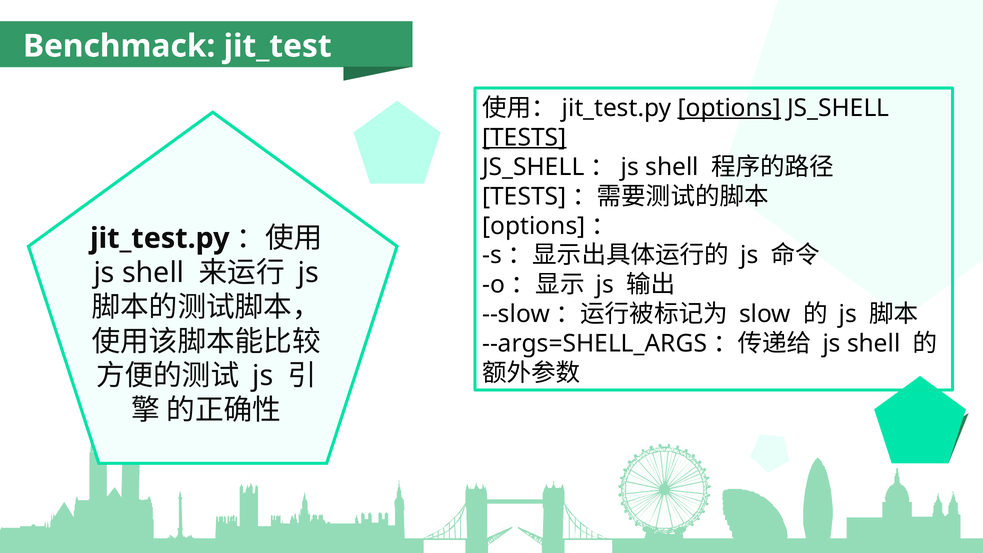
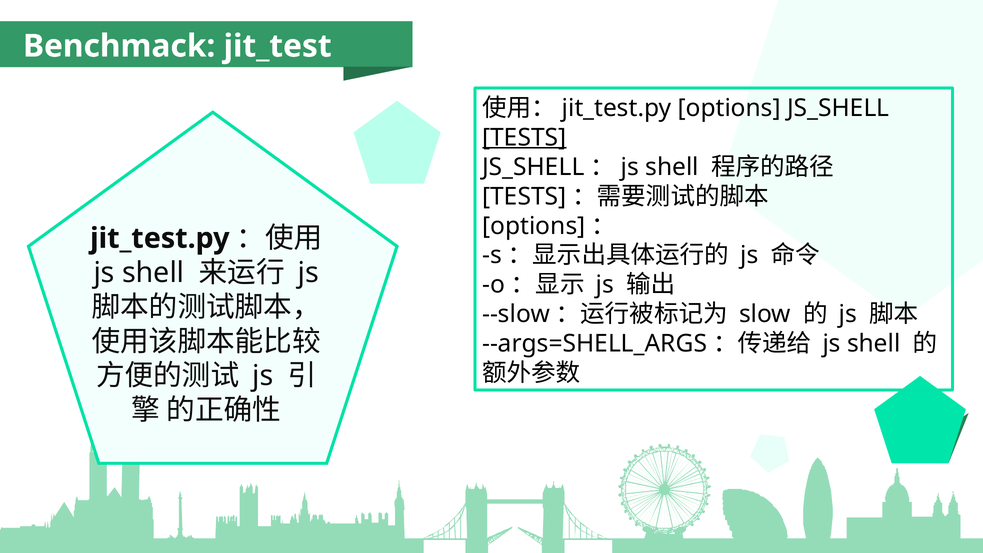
options at (729, 108) underline: present -> none
